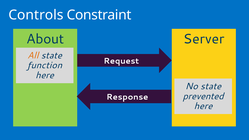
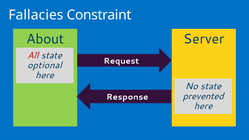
Controls: Controls -> Fallacies
All colour: orange -> red
function: function -> optional
